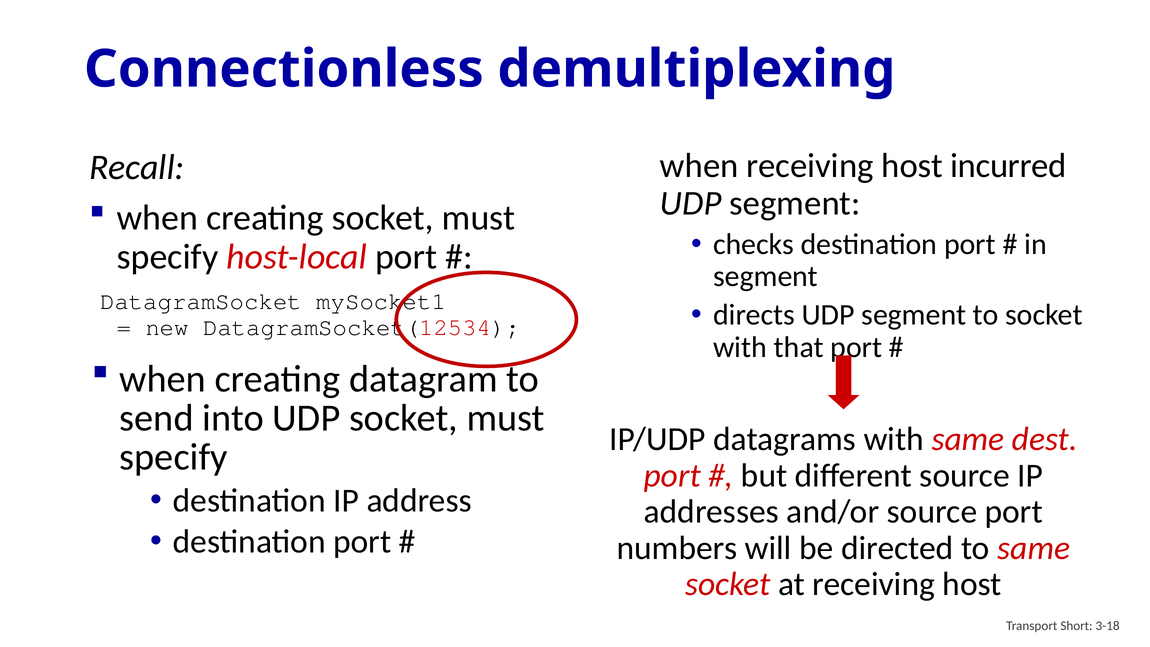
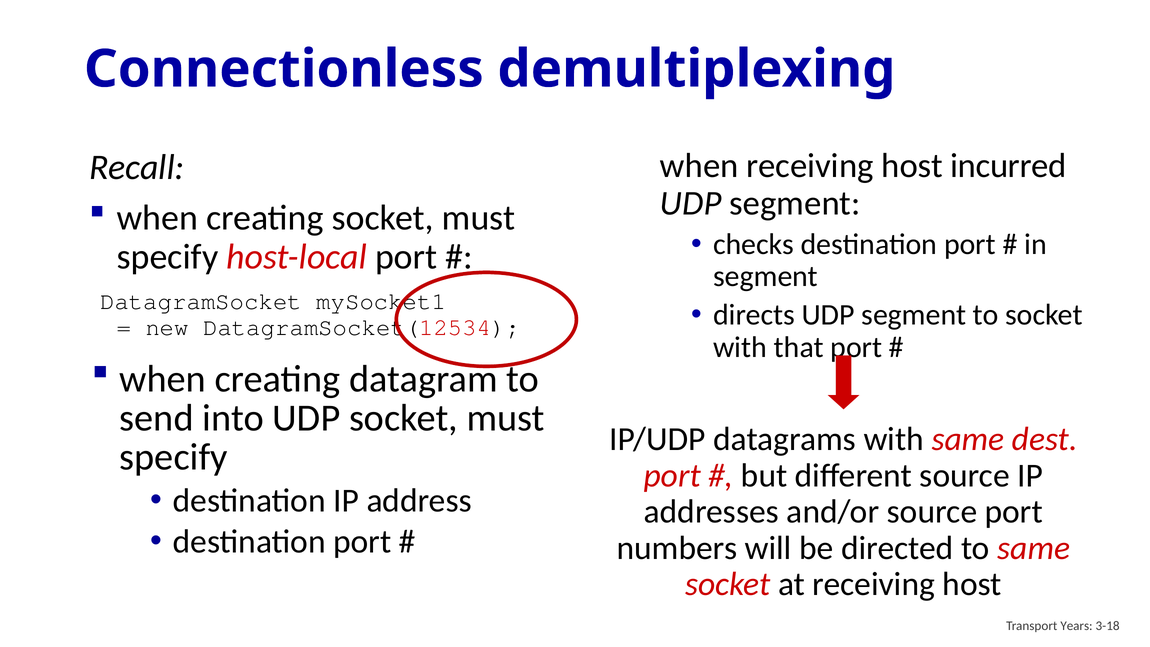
Short: Short -> Years
